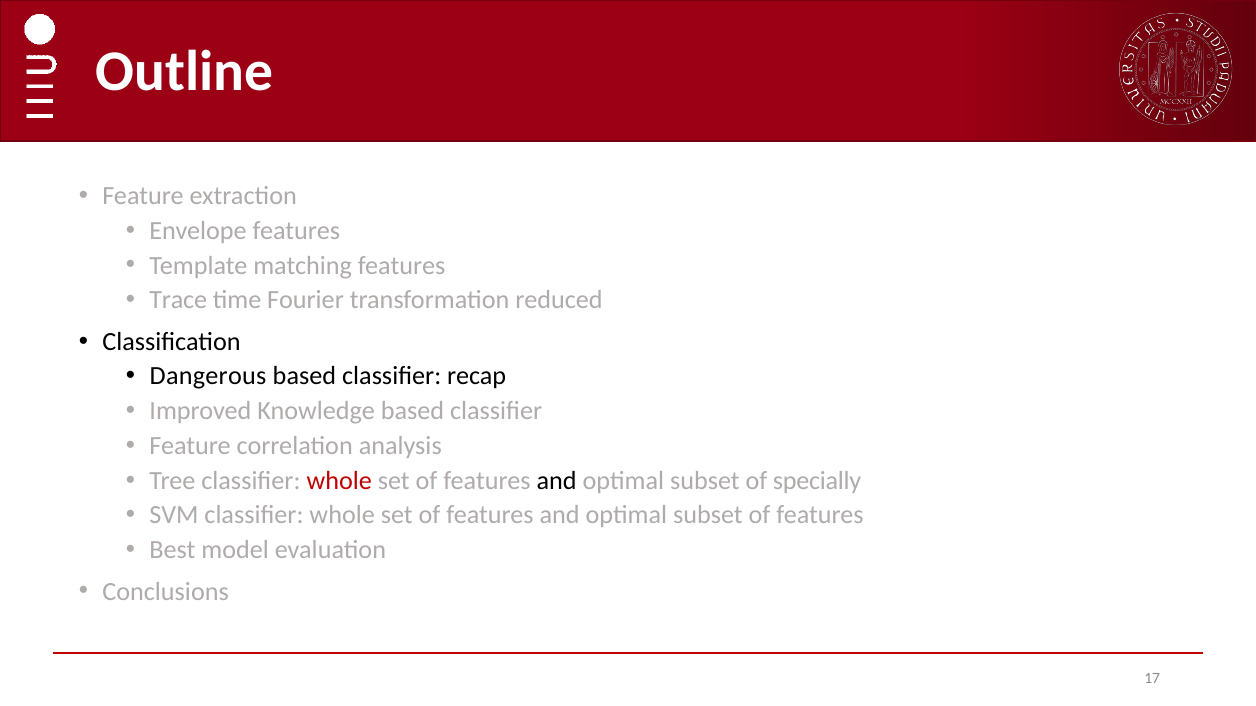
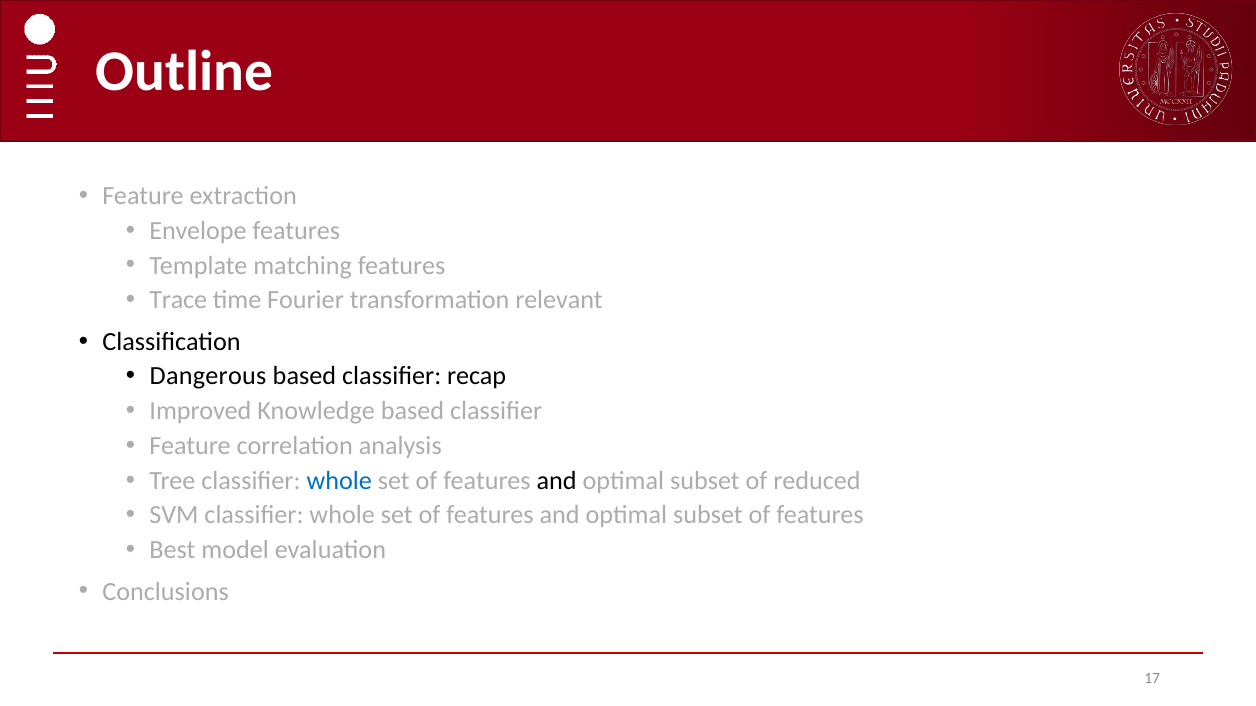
reduced: reduced -> relevant
whole at (339, 481) colour: red -> blue
specially: specially -> reduced
